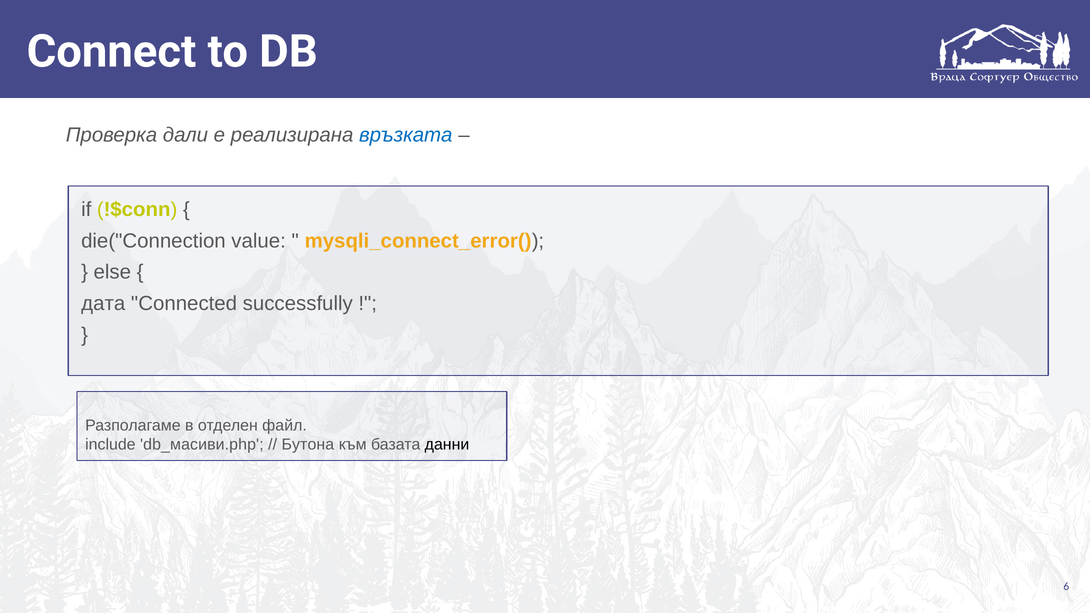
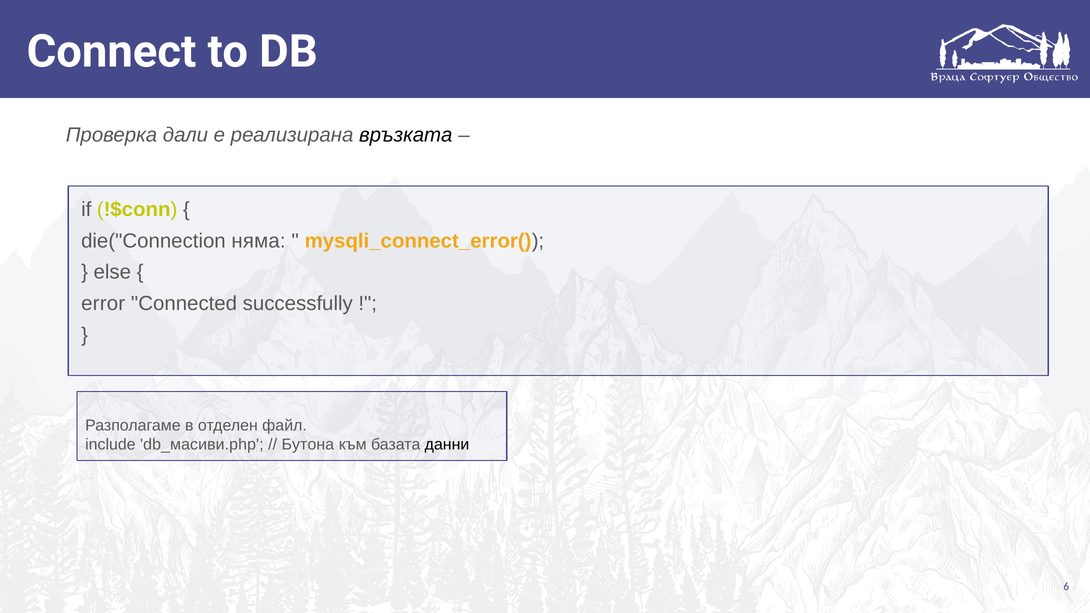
връзката colour: blue -> black
value: value -> няма
дата: дата -> error
